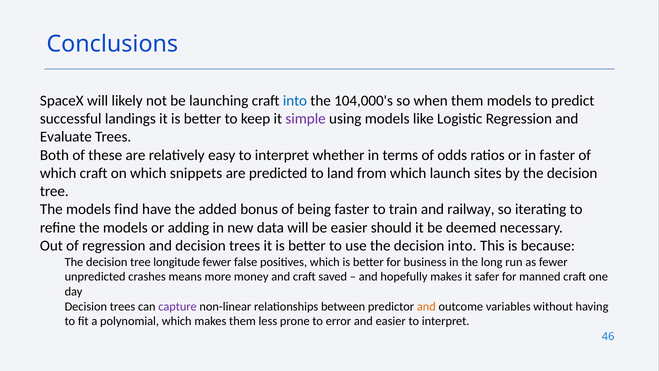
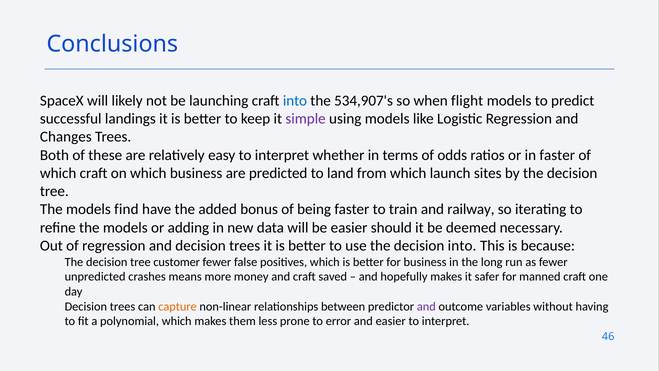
104,000's: 104,000's -> 534,907's
when them: them -> flight
Evaluate: Evaluate -> Changes
which snippets: snippets -> business
longitude: longitude -> customer
capture colour: purple -> orange
and at (426, 306) colour: orange -> purple
